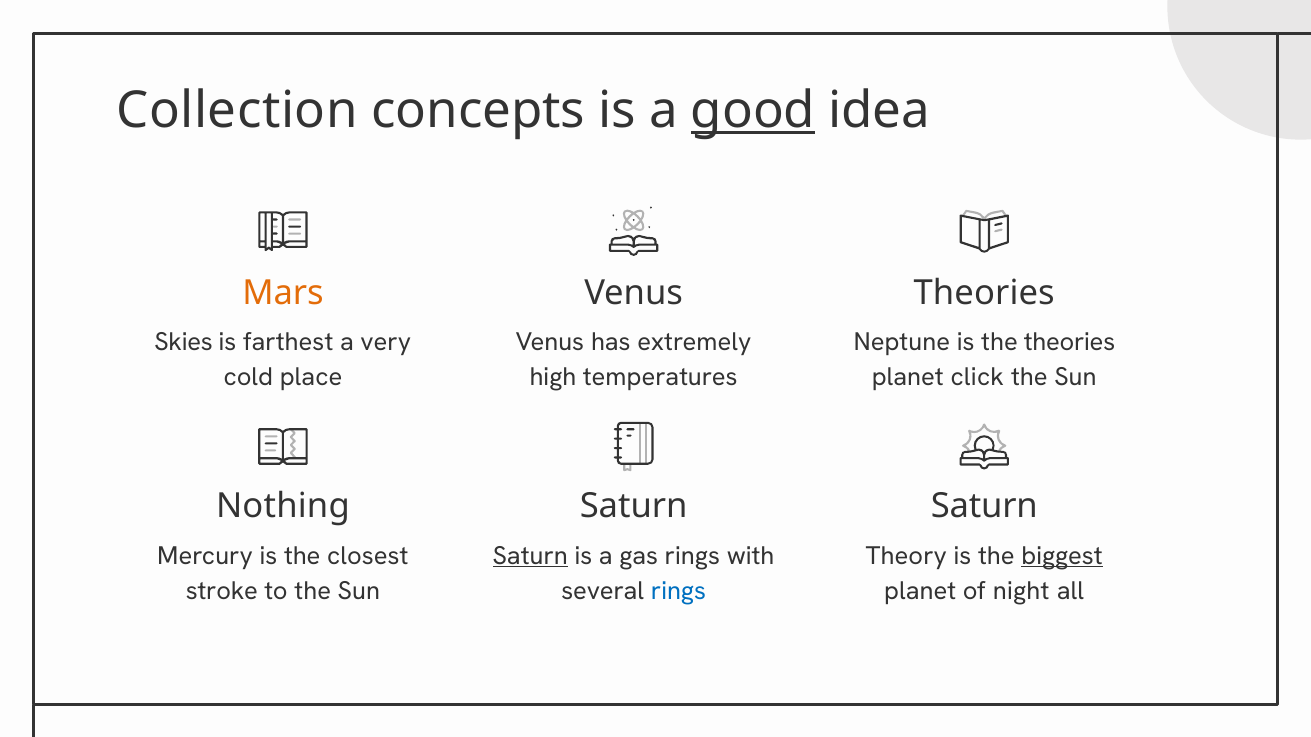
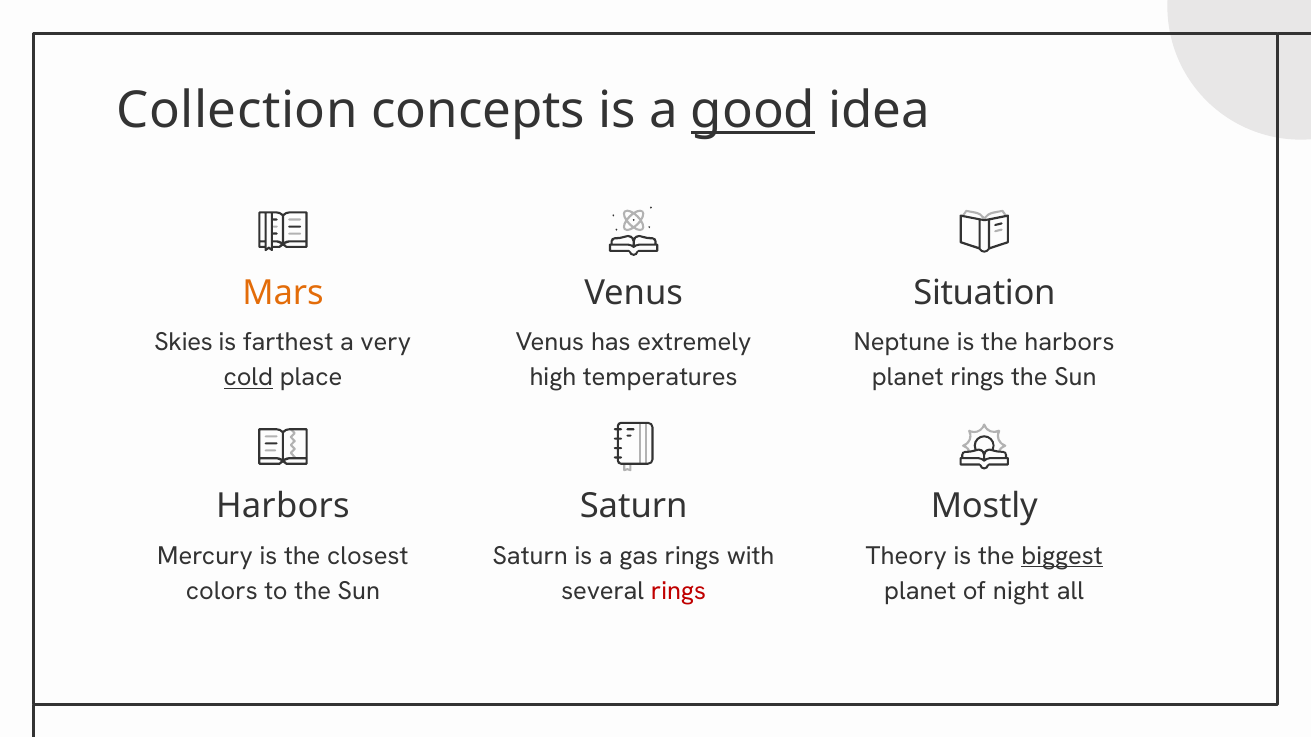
Theories at (984, 293): Theories -> Situation
the theories: theories -> harbors
cold underline: none -> present
planet click: click -> rings
Nothing at (283, 506): Nothing -> Harbors
Saturn Saturn: Saturn -> Mostly
Saturn at (530, 556) underline: present -> none
stroke: stroke -> colors
rings at (678, 591) colour: blue -> red
